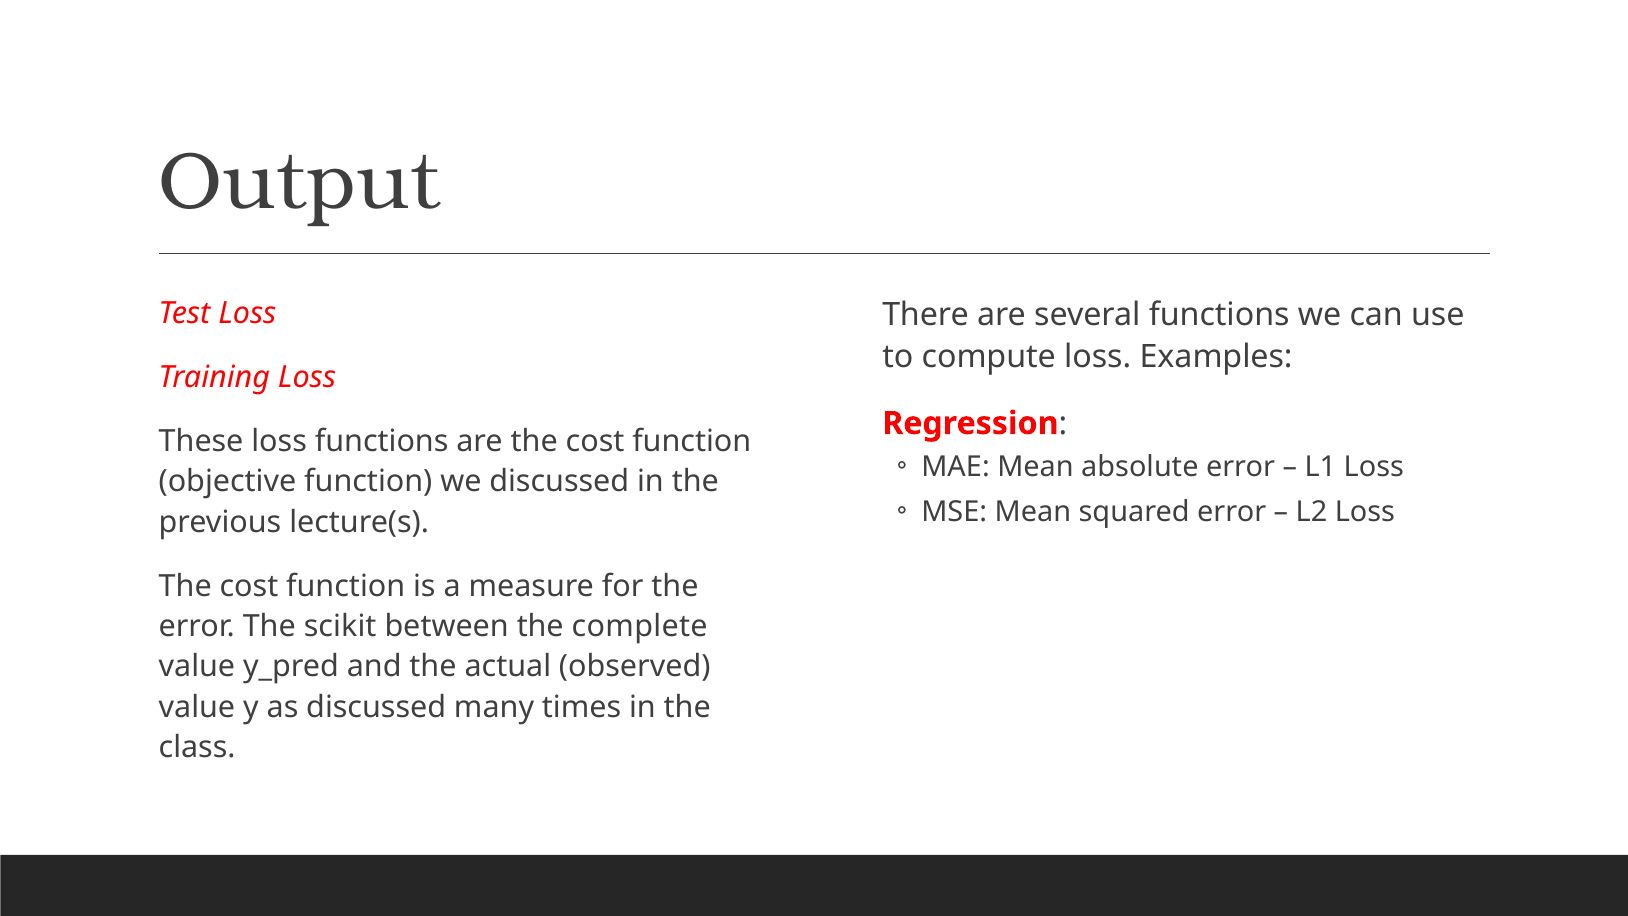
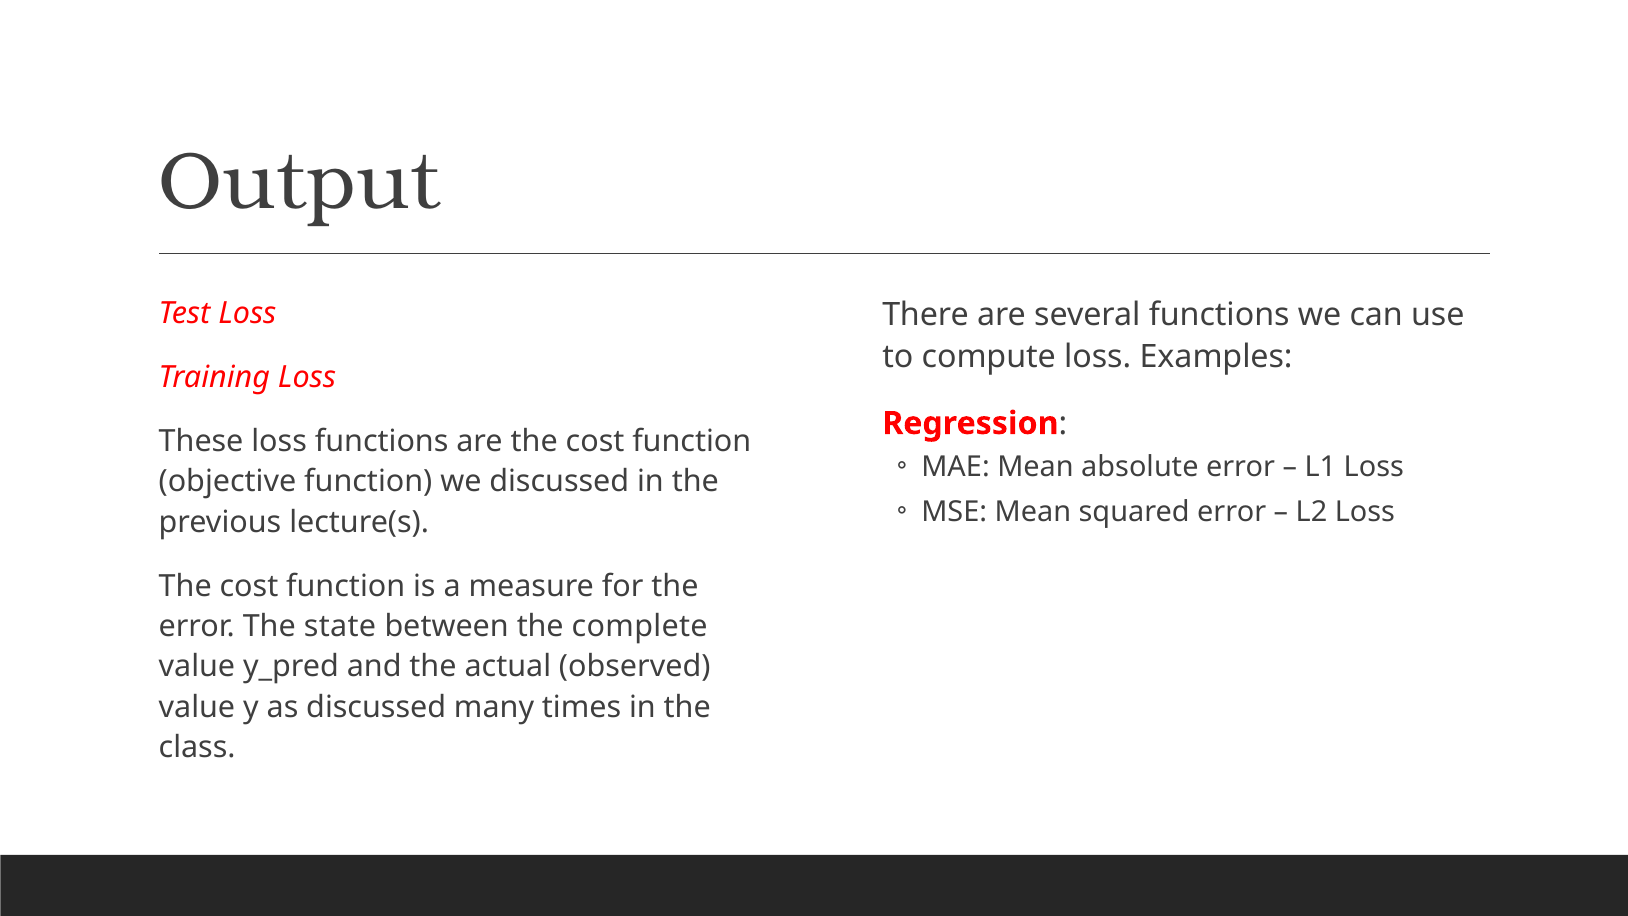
scikit: scikit -> state
